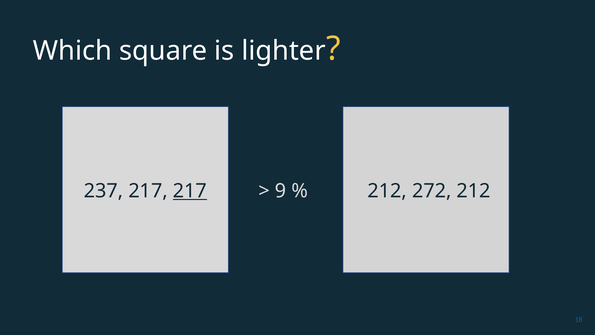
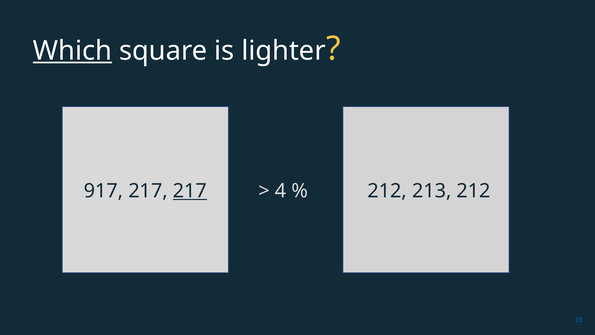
Which underline: none -> present
237: 237 -> 917
9: 9 -> 4
272: 272 -> 213
